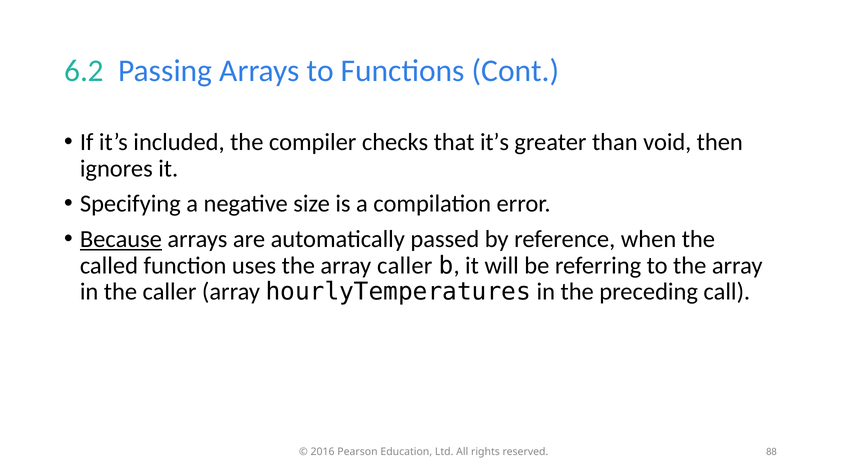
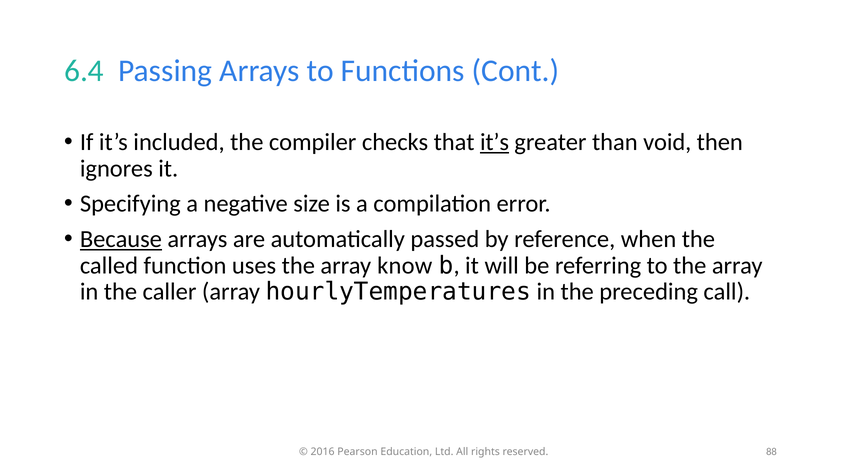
6.2: 6.2 -> 6.4
it’s at (495, 142) underline: none -> present
array caller: caller -> know
